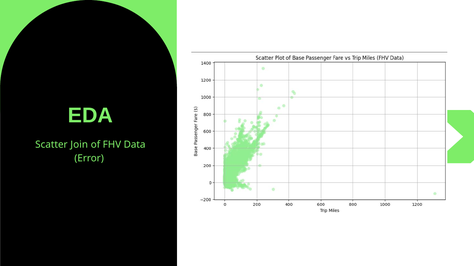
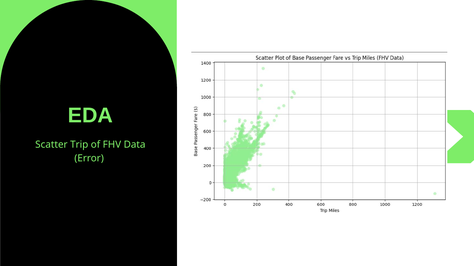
Join: Join -> Trip
